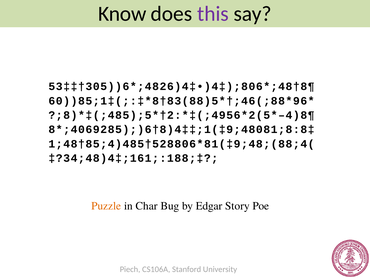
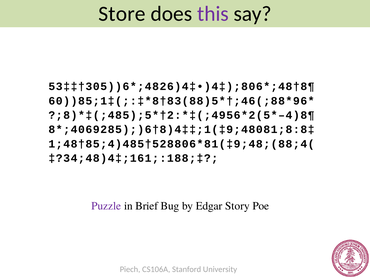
Know: Know -> Store
Puzzle colour: orange -> purple
Char: Char -> Brief
